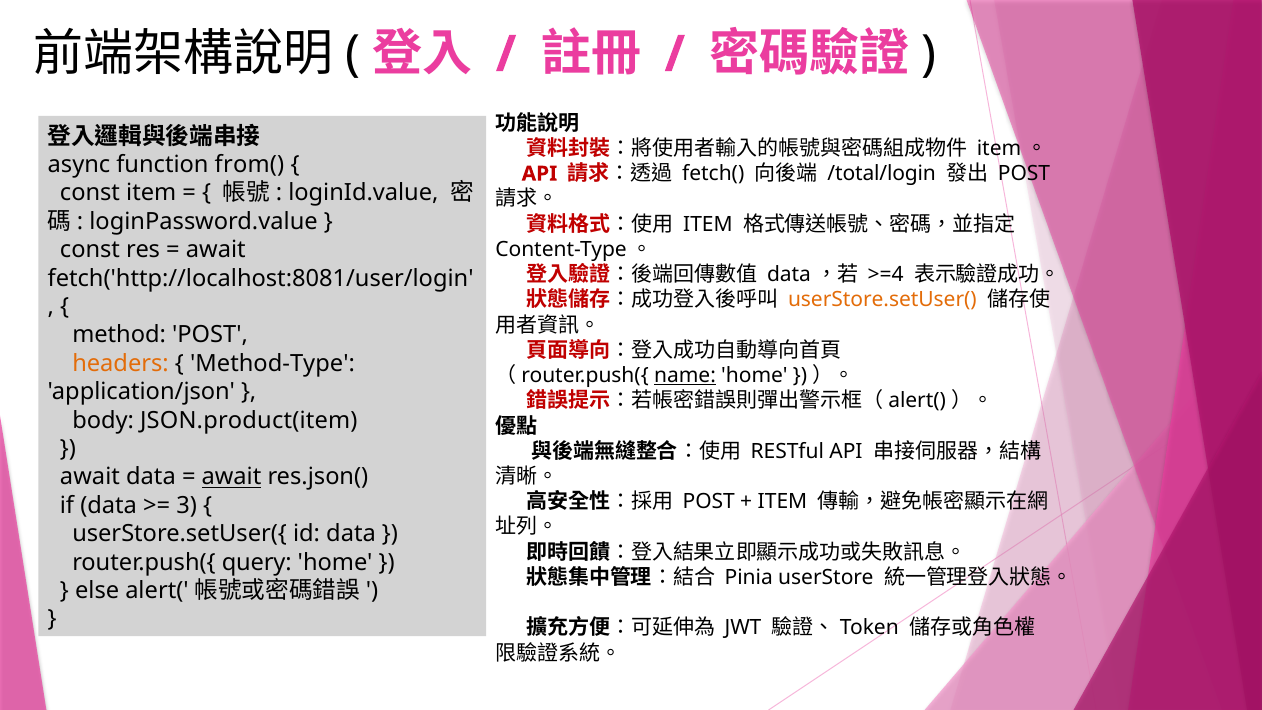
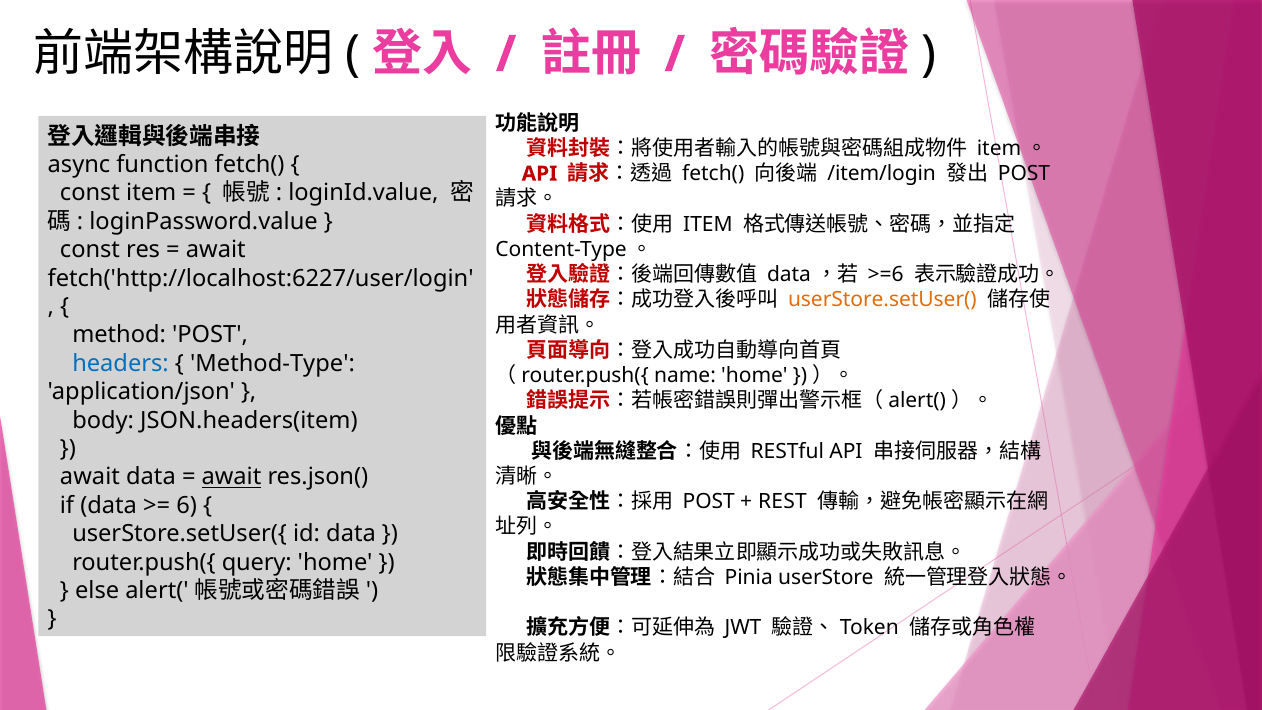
function from(: from( -> fetch(
/total/login: /total/login -> /item/login
>=4: >=4 -> >=6
fetch('http://localhost:8081/user/login: fetch('http://localhost:8081/user/login -> fetch('http://localhost:6227/user/login
headers colour: orange -> blue
name underline: present -> none
JSON.product(item: JSON.product(item -> JSON.headers(item
ITEM at (782, 502): ITEM -> REST
3: 3 -> 6
